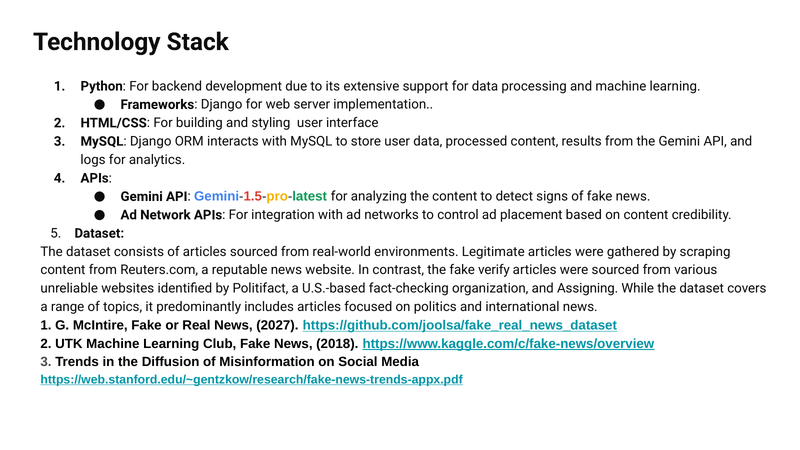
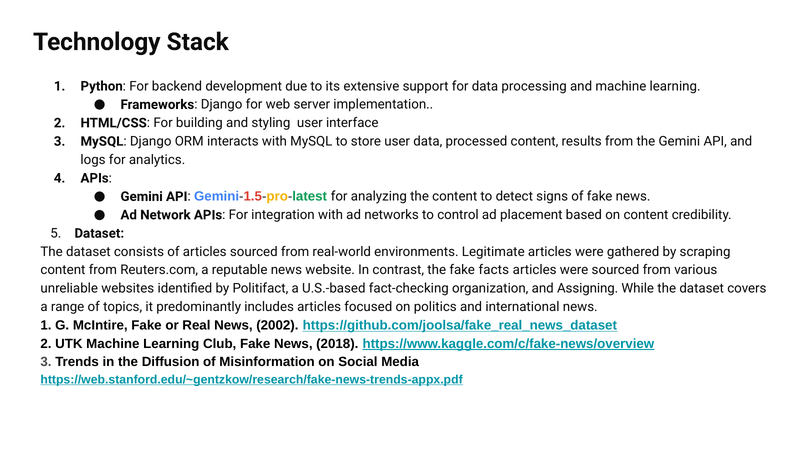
verify: verify -> facts
2027: 2027 -> 2002
